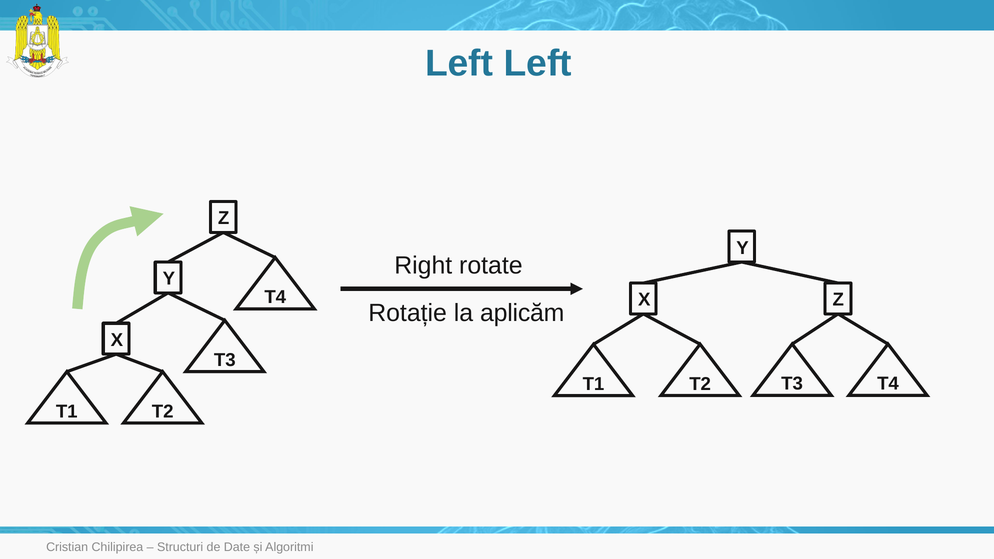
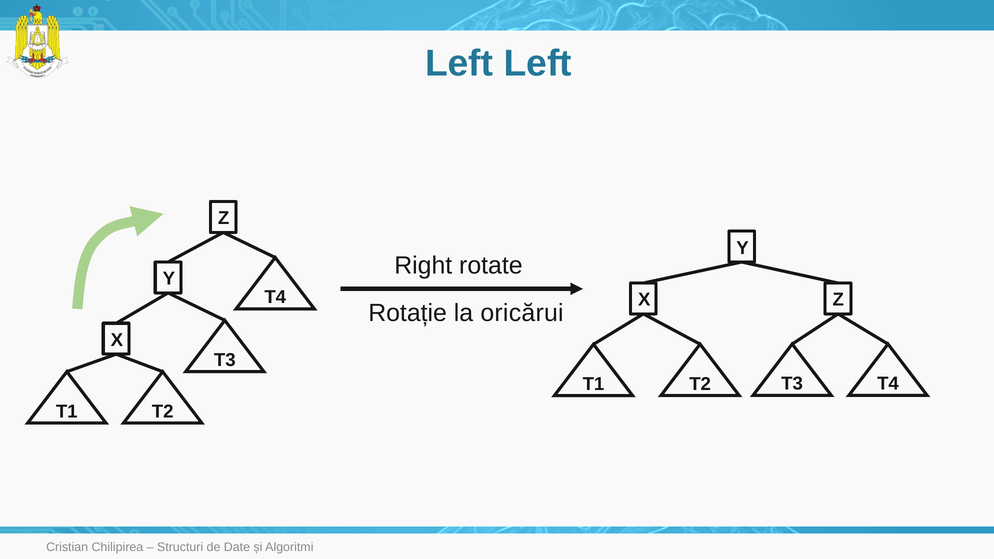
aplicăm: aplicăm -> oricărui
